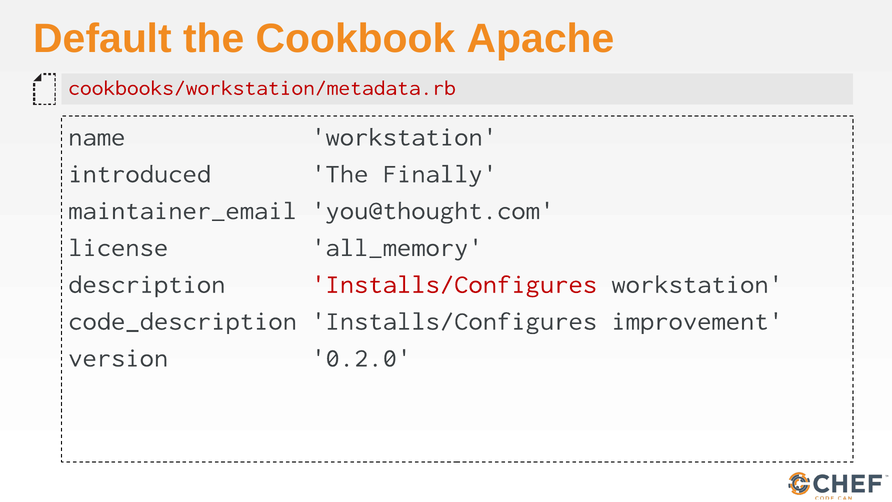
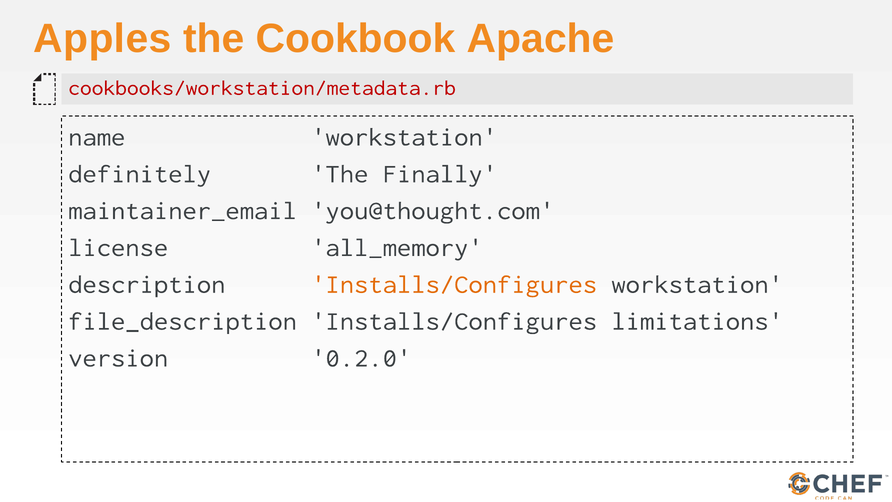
Default: Default -> Apples
introduced: introduced -> definitely
Installs/Configures at (454, 284) colour: red -> orange
code_description: code_description -> file_description
improvement: improvement -> limitations
